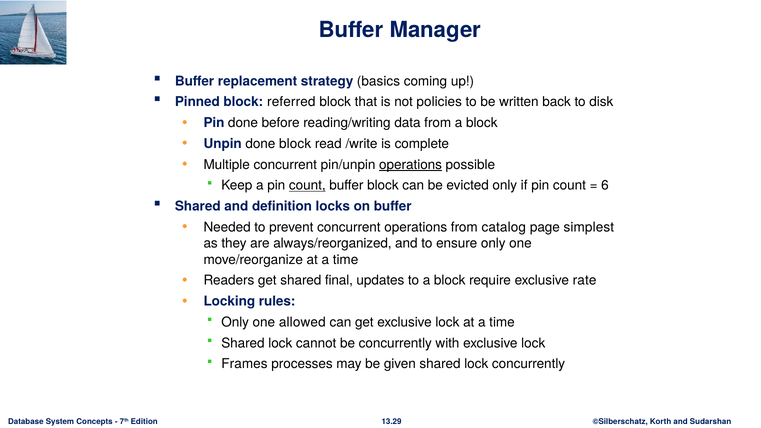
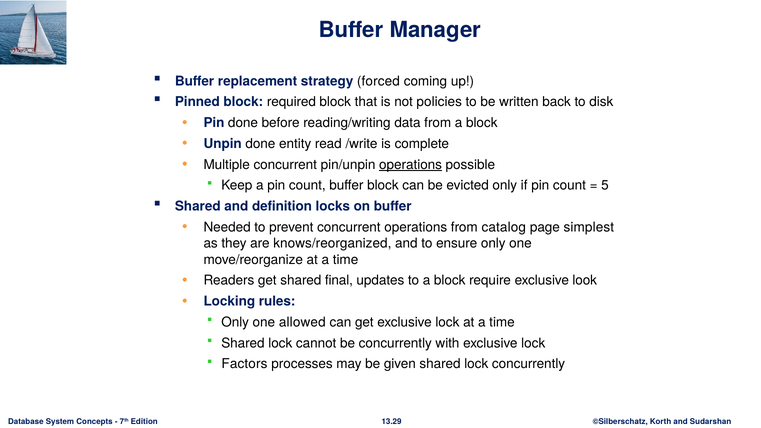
basics: basics -> forced
referred: referred -> required
done block: block -> entity
count at (307, 186) underline: present -> none
6: 6 -> 5
always/reorganized: always/reorganized -> knows/reorganized
rate: rate -> look
Frames: Frames -> Factors
